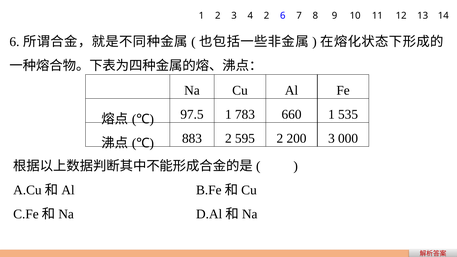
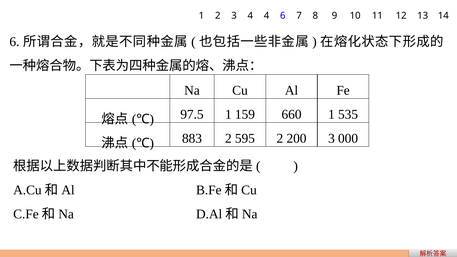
4 2: 2 -> 4
783: 783 -> 159
